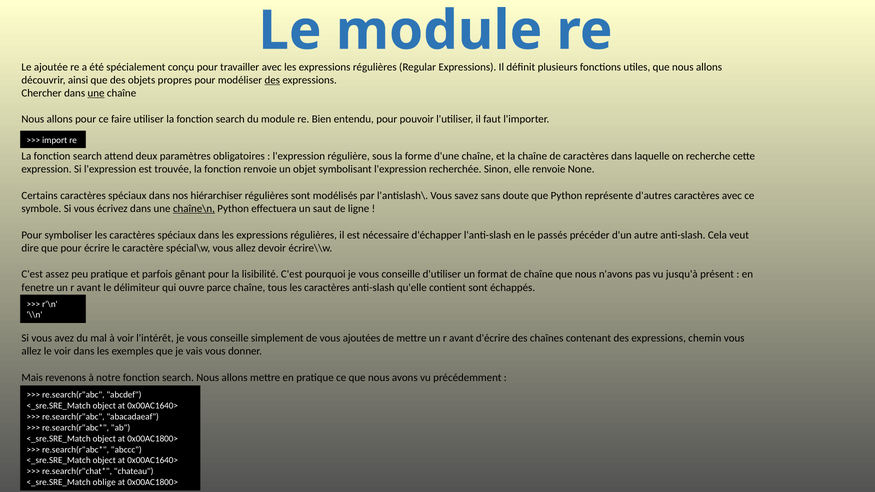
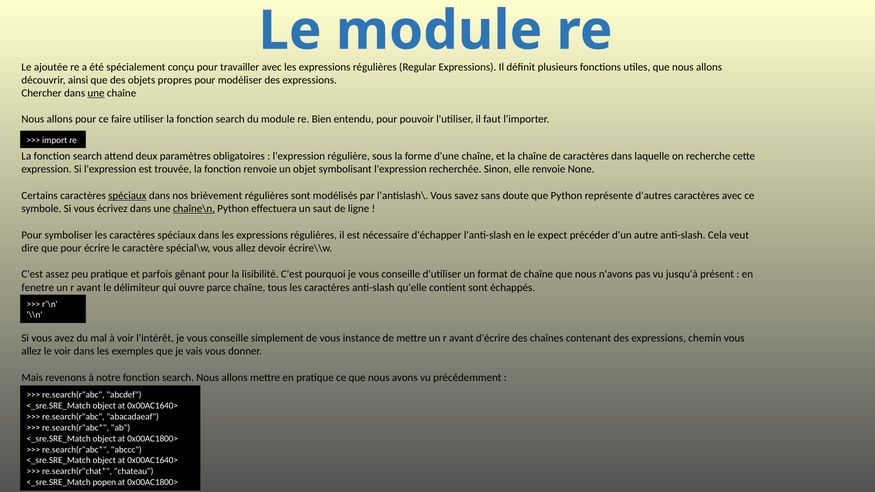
des at (272, 80) underline: present -> none
spéciaux at (127, 196) underline: none -> present
hiérarchiser: hiérarchiser -> brièvement
passés: passés -> expect
ajoutées: ajoutées -> instance
oblige: oblige -> popen
